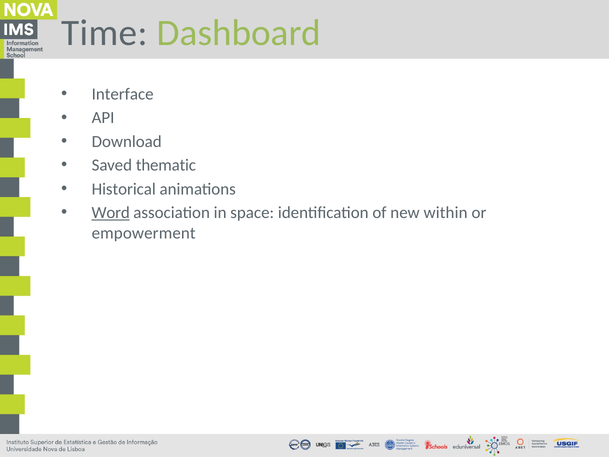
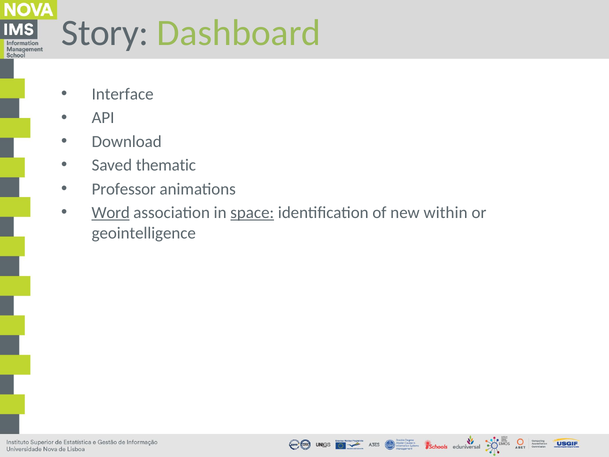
Time: Time -> Story
Historical: Historical -> Professor
space underline: none -> present
empowerment: empowerment -> geointelligence
